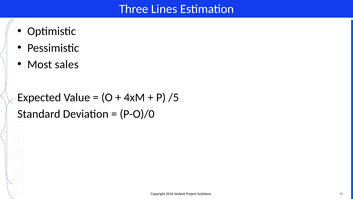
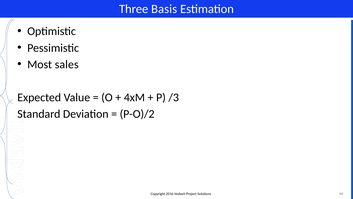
Lines: Lines -> Basis
/5: /5 -> /3
P-O)/0: P-O)/0 -> P-O)/2
